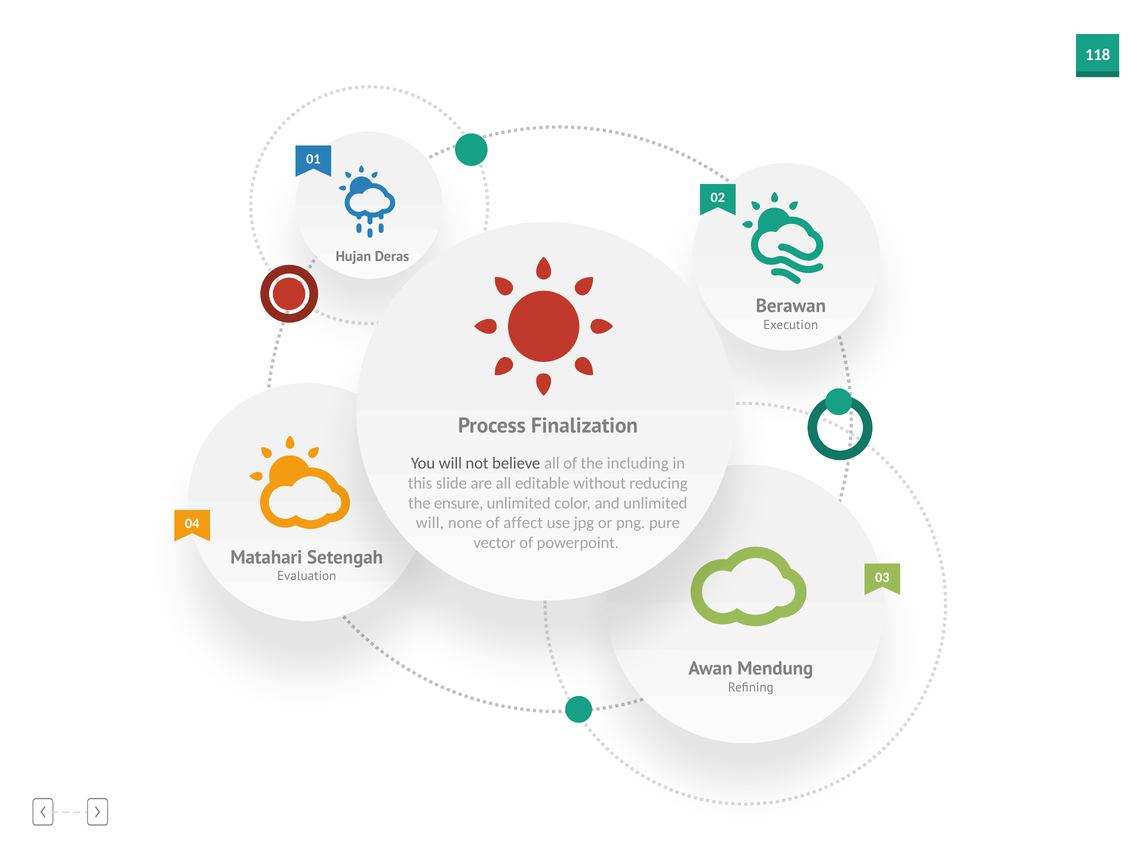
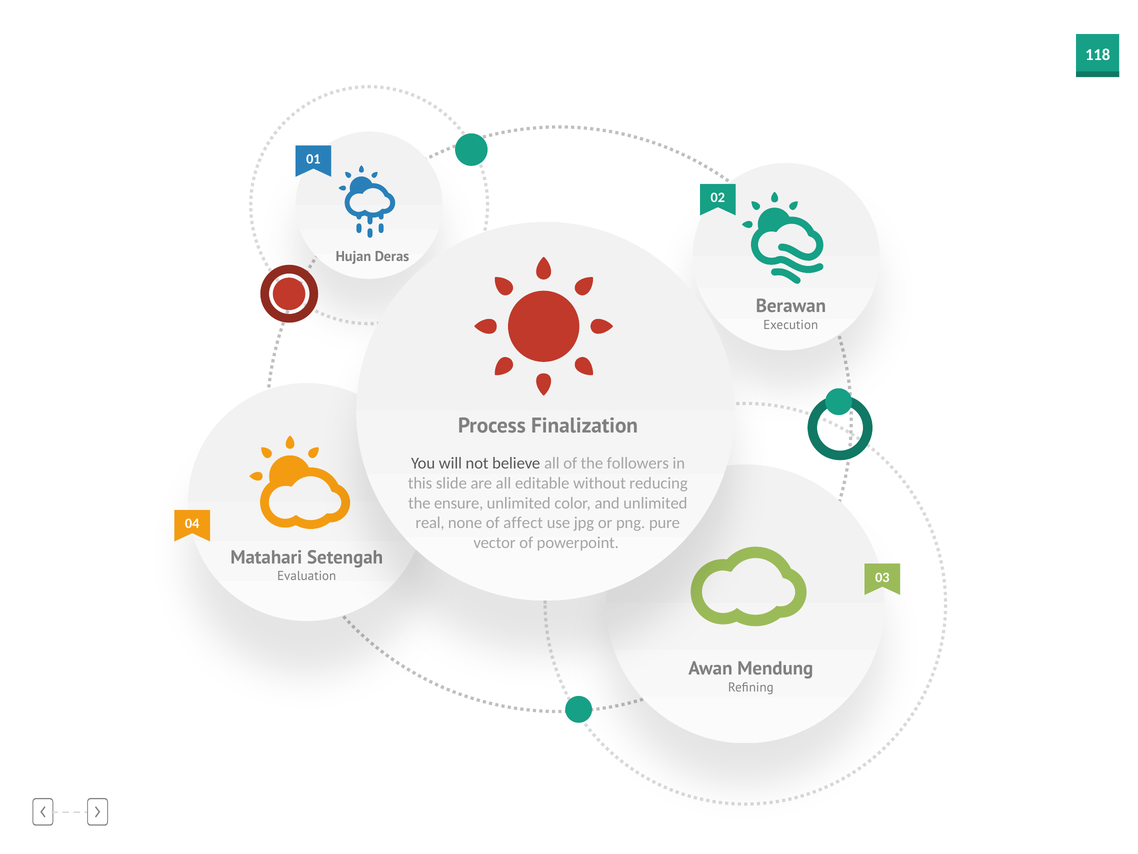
including: including -> followers
will at (430, 523): will -> real
